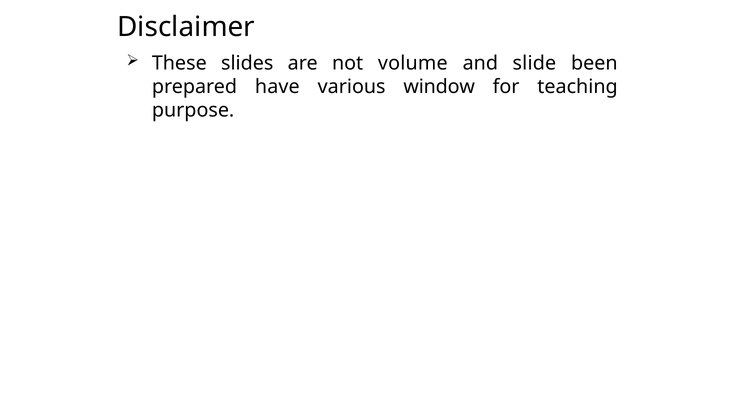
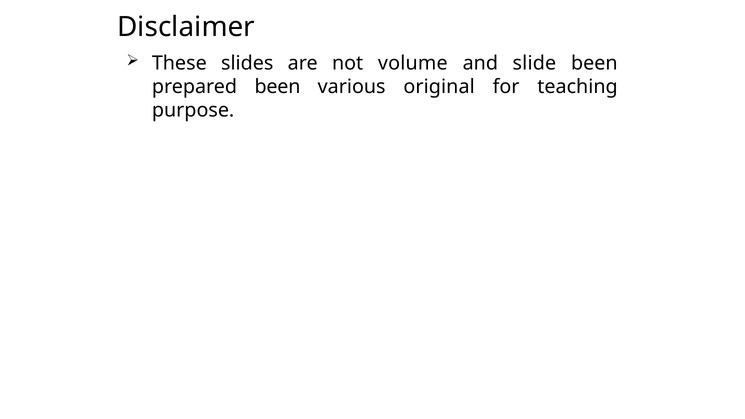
prepared have: have -> been
window: window -> original
